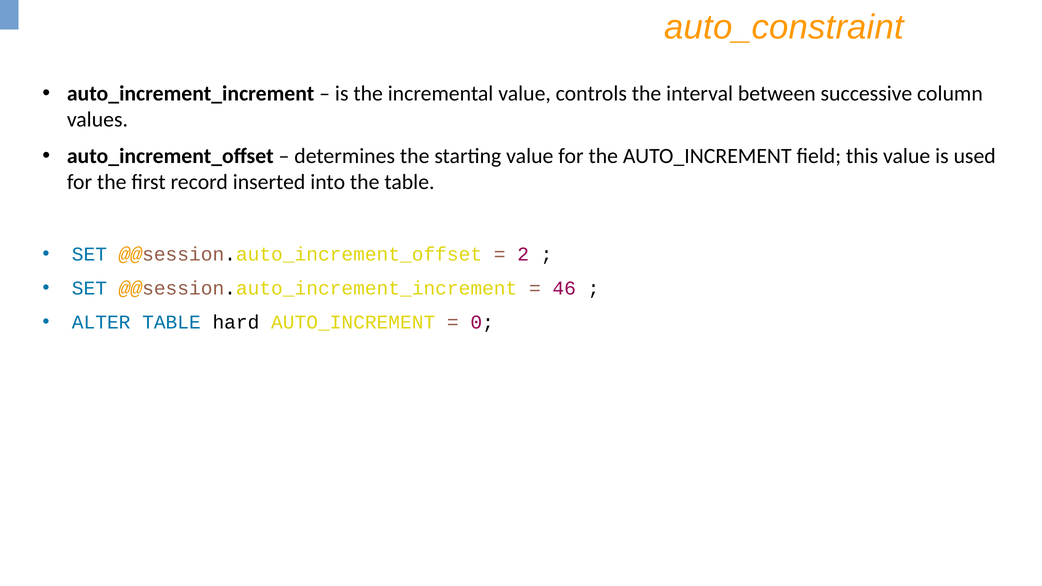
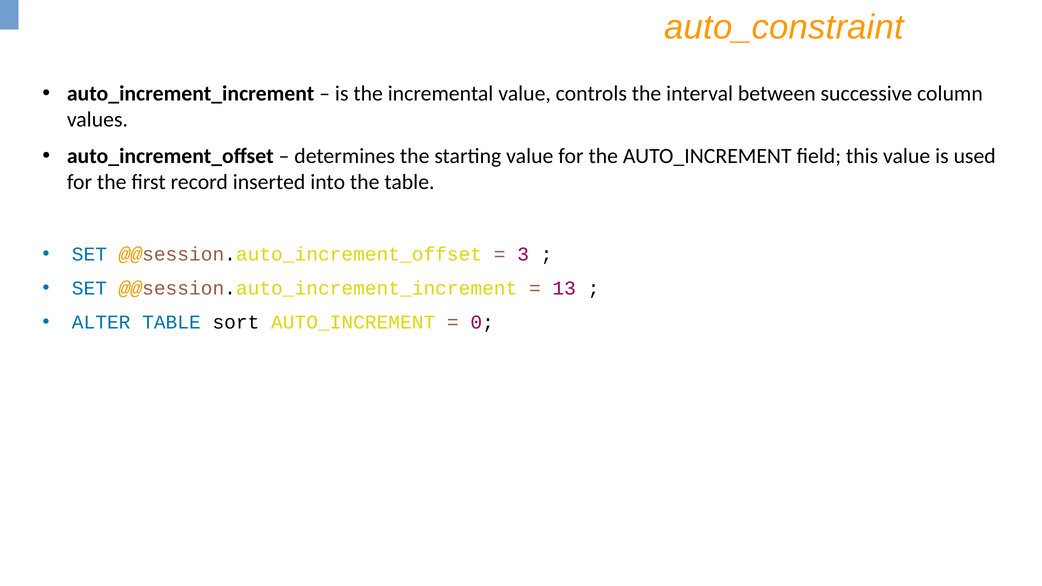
2: 2 -> 3
46: 46 -> 13
hard: hard -> sort
